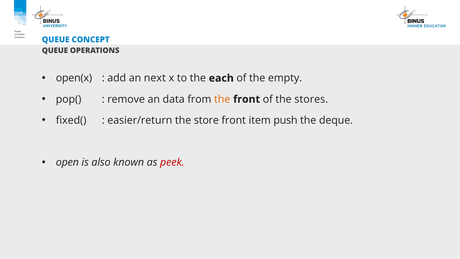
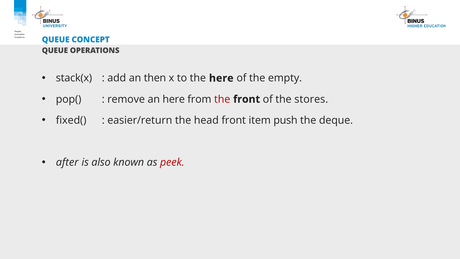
open(x: open(x -> stack(x
next: next -> then
the each: each -> here
an data: data -> here
the at (222, 99) colour: orange -> red
store: store -> head
open: open -> after
